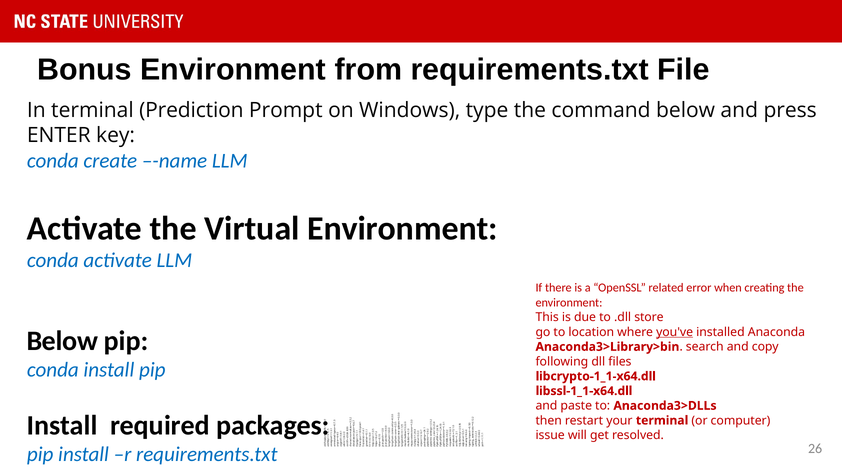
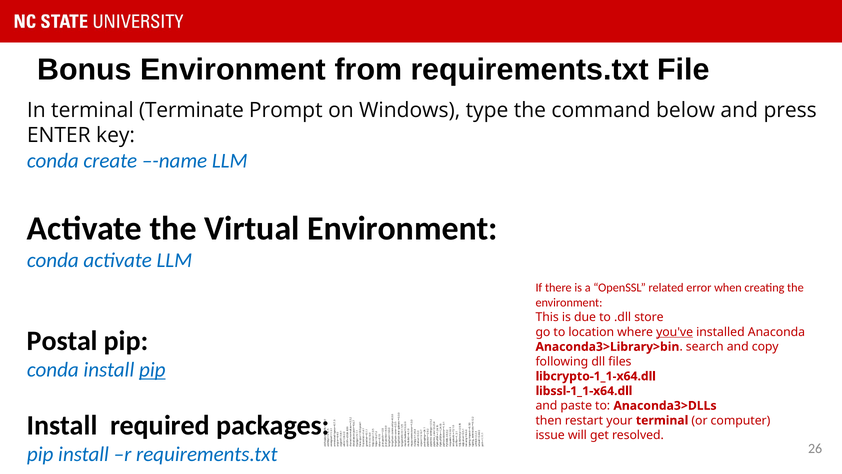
Prediction: Prediction -> Terminate
Below at (62, 341): Below -> Postal
pip at (152, 370) underline: none -> present
